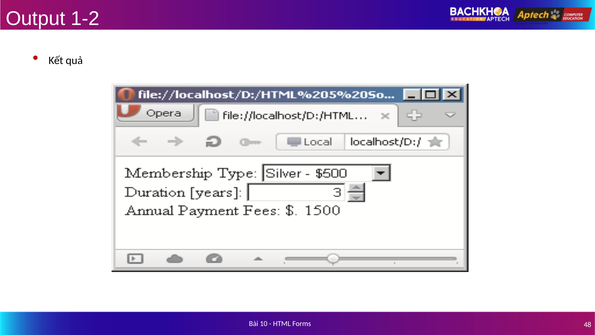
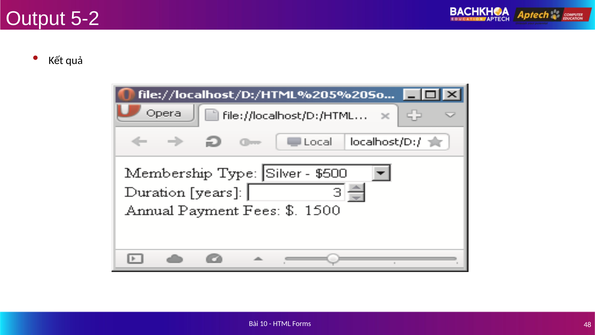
1-2: 1-2 -> 5-2
